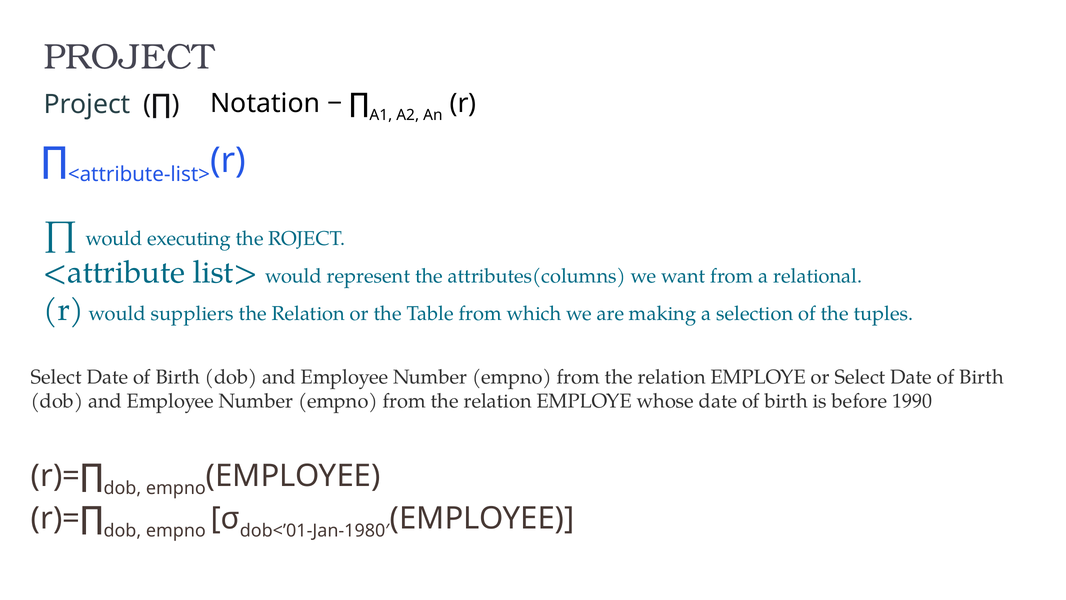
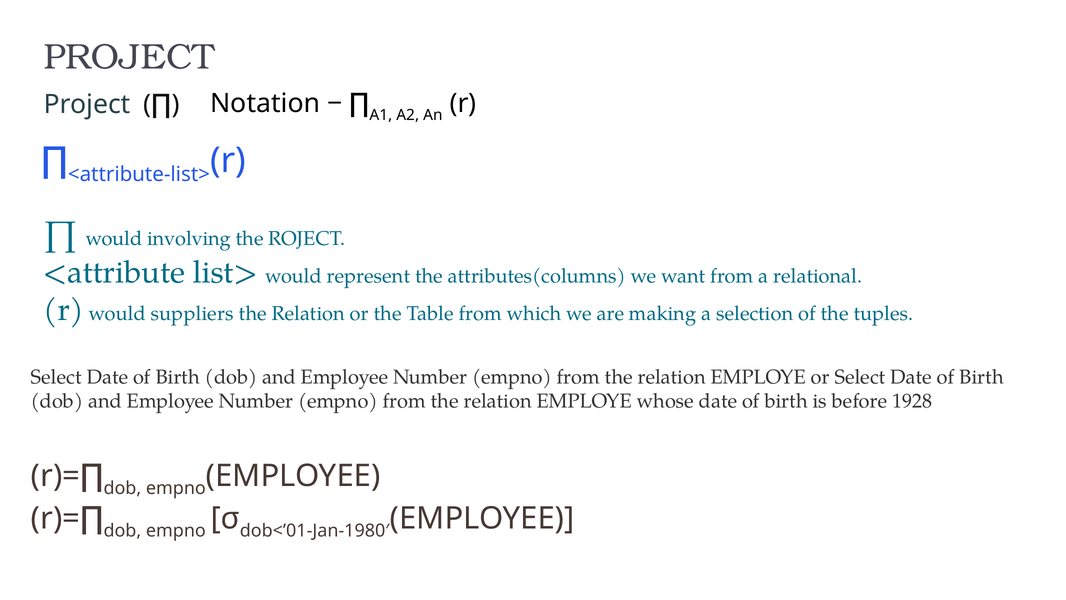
executing: executing -> involving
1990: 1990 -> 1928
